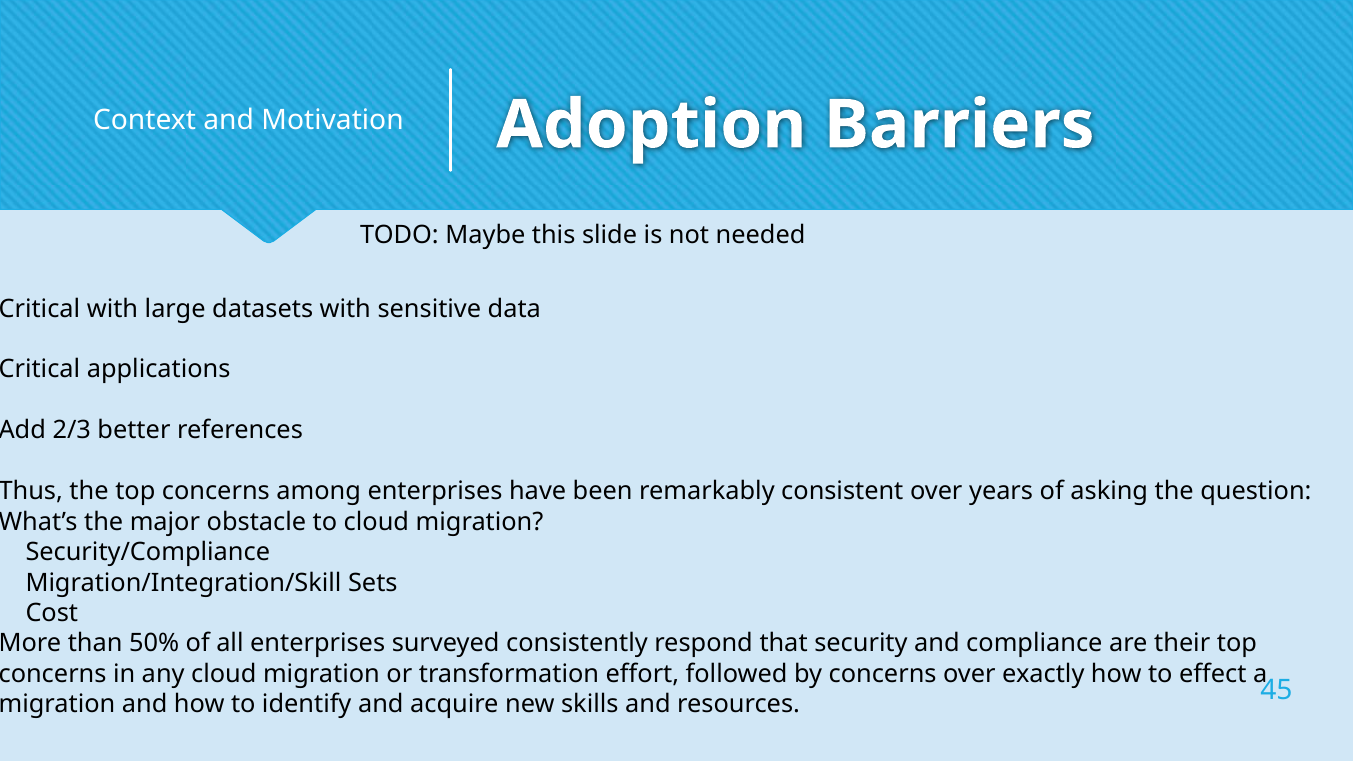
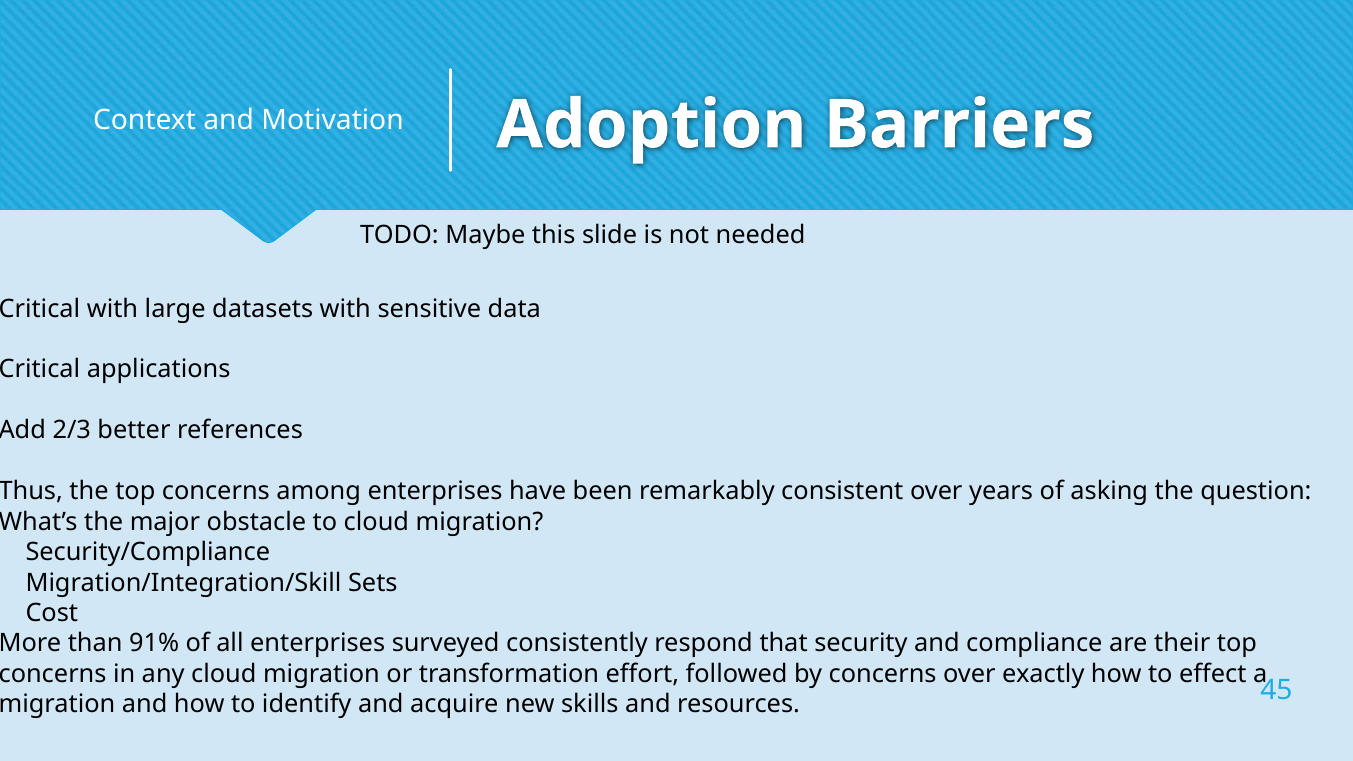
50%: 50% -> 91%
